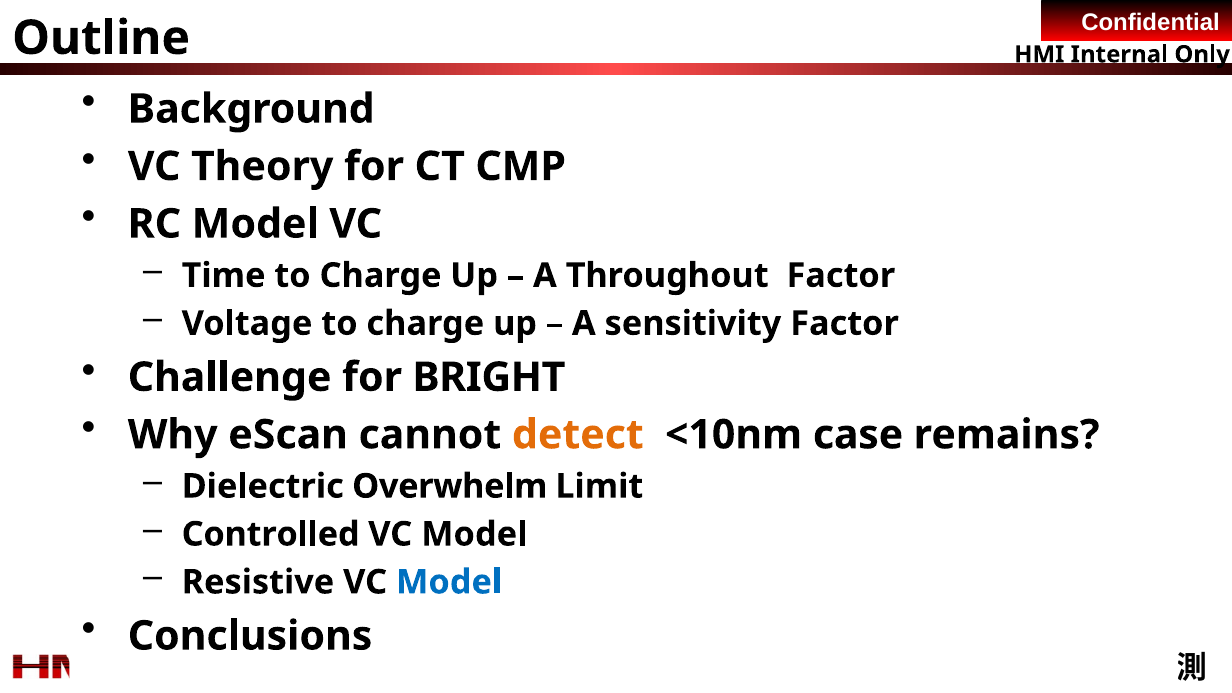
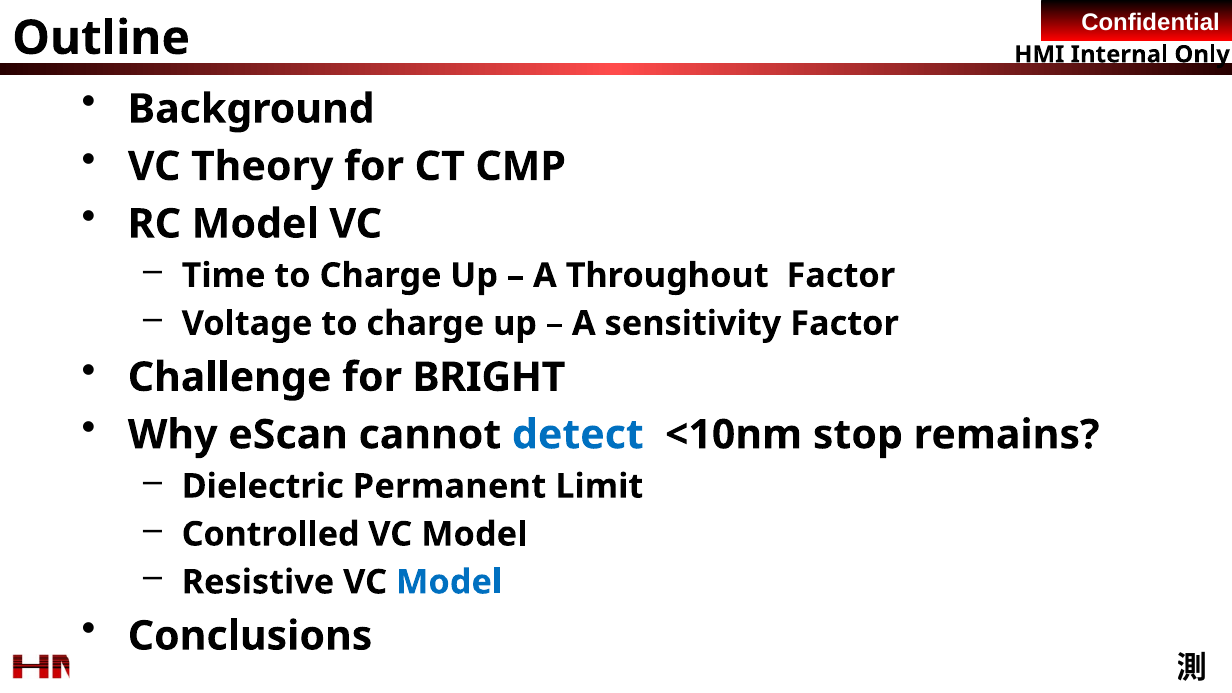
detect colour: orange -> blue
case: case -> stop
Overwhelm: Overwhelm -> Permanent
